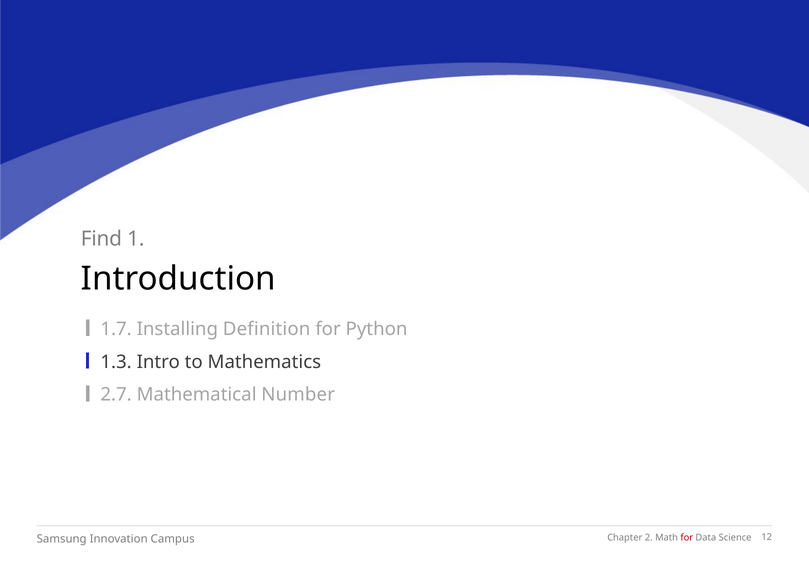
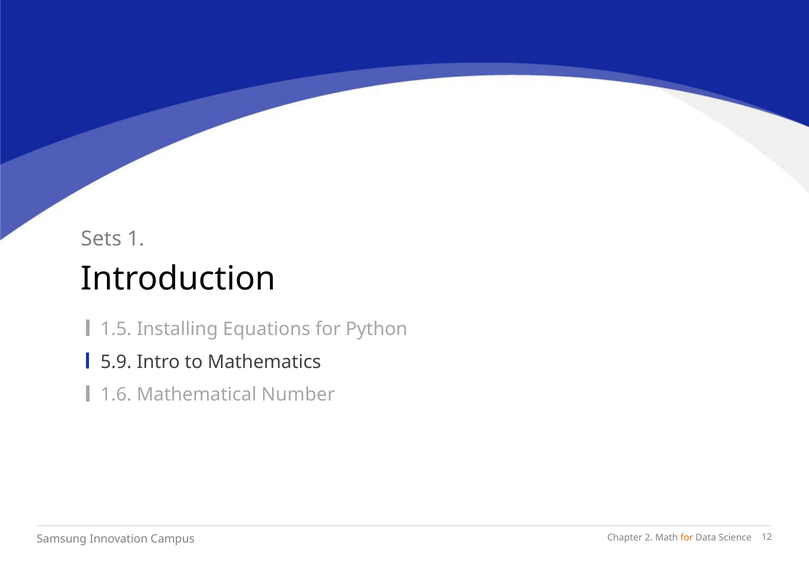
Find: Find -> Sets
1.7: 1.7 -> 1.5
Definition: Definition -> Equations
1.3: 1.3 -> 5.9
2.7: 2.7 -> 1.6
for at (687, 537) colour: red -> orange
